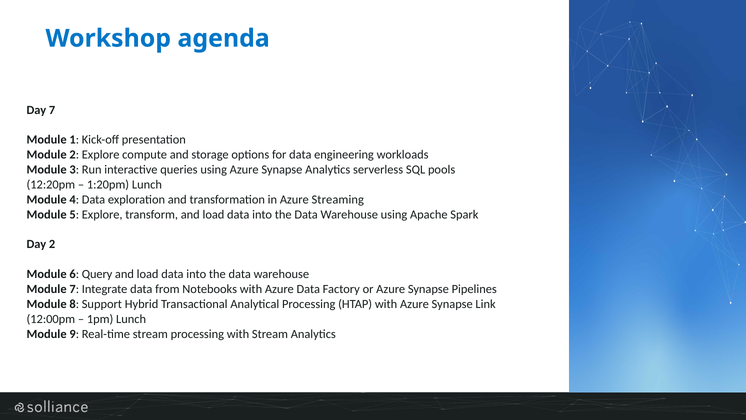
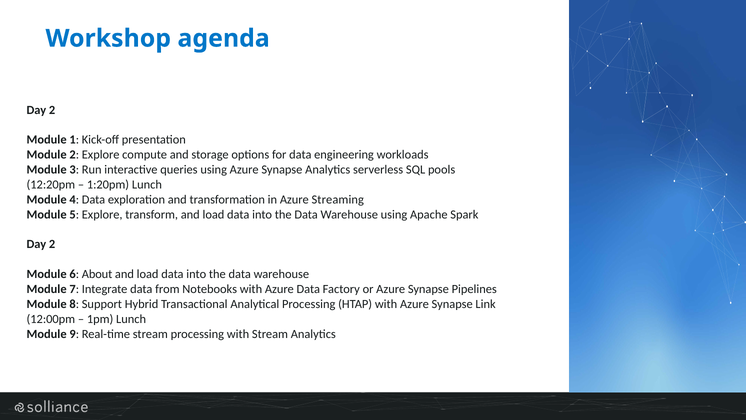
7 at (52, 110): 7 -> 2
Query: Query -> About
